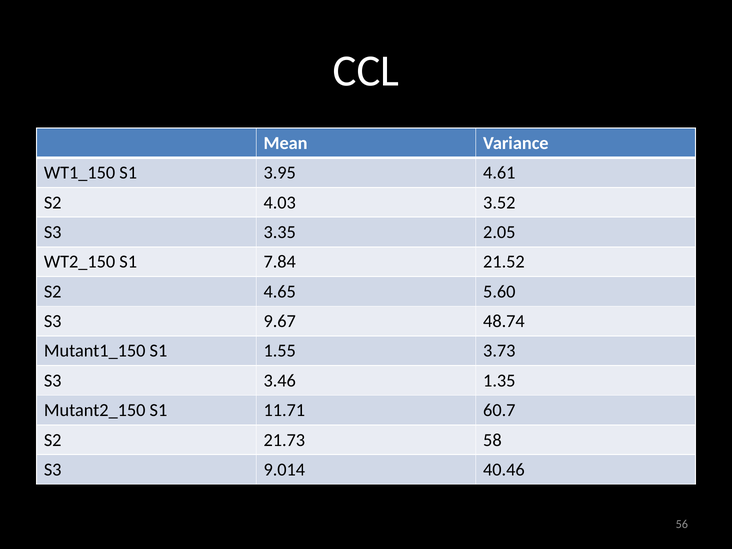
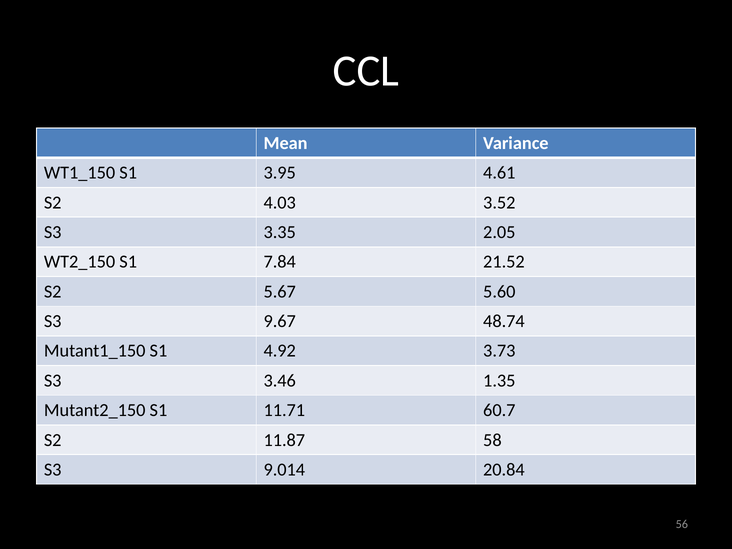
4.65: 4.65 -> 5.67
1.55: 1.55 -> 4.92
21.73: 21.73 -> 11.87
40.46: 40.46 -> 20.84
